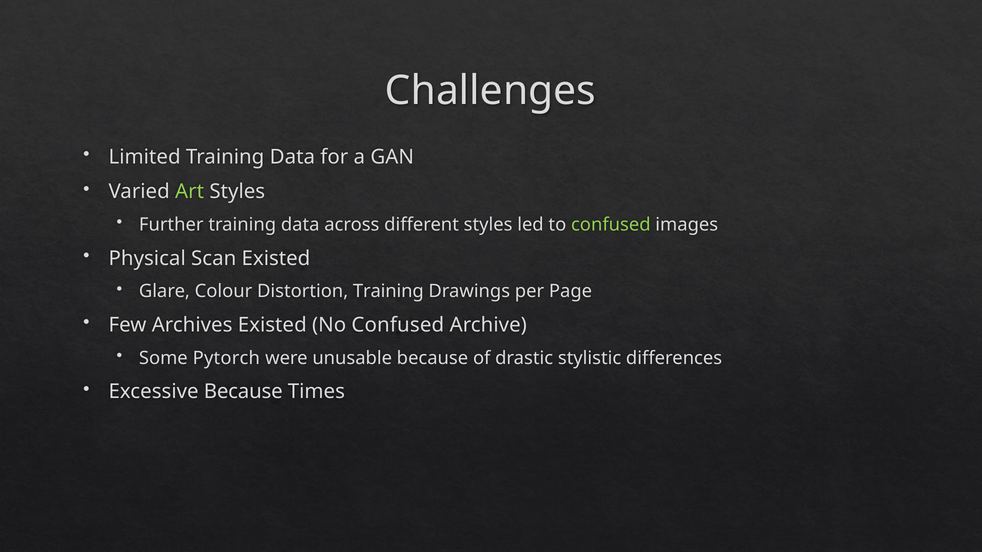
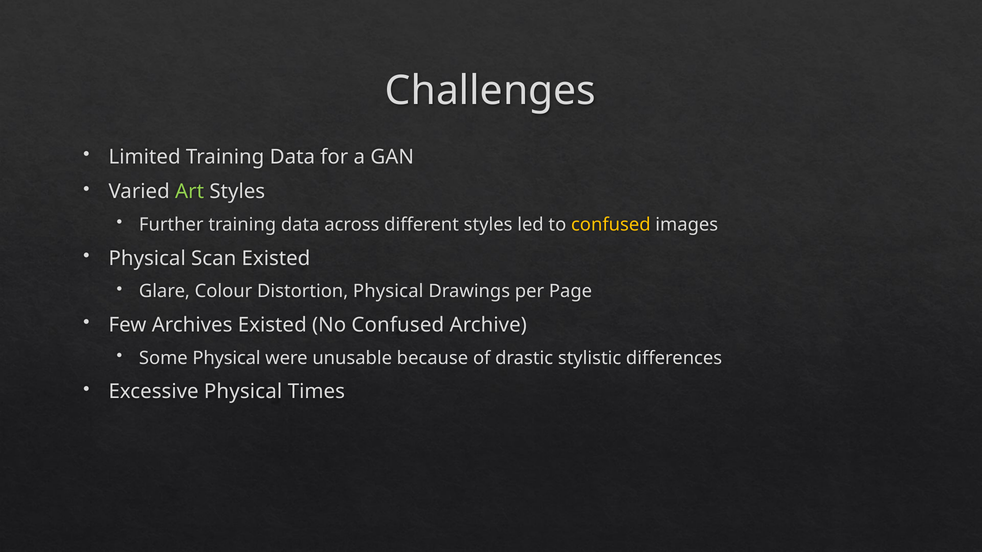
confused at (611, 225) colour: light green -> yellow
Distortion Training: Training -> Physical
Some Pytorch: Pytorch -> Physical
Excessive Because: Because -> Physical
